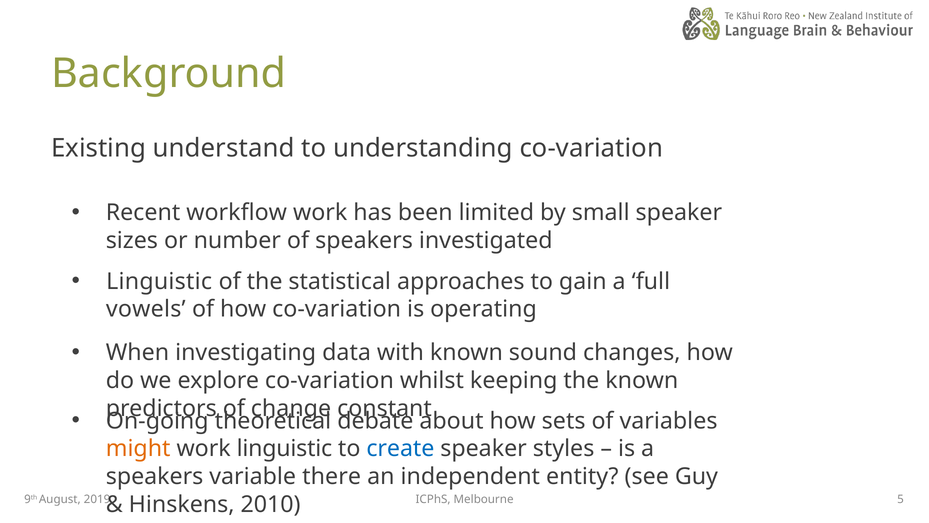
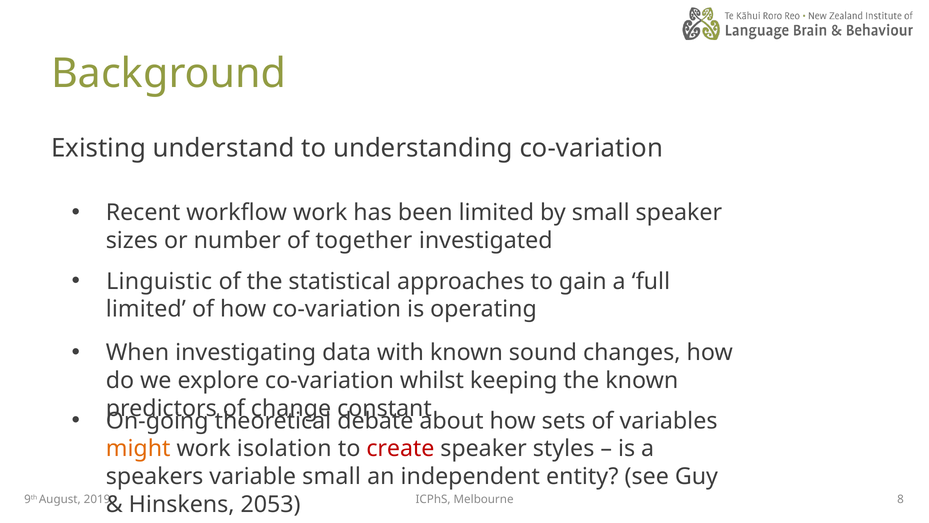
of speakers: speakers -> together
vowels at (146, 309): vowels -> limited
work linguistic: linguistic -> isolation
create colour: blue -> red
variable there: there -> small
5: 5 -> 8
2010: 2010 -> 2053
